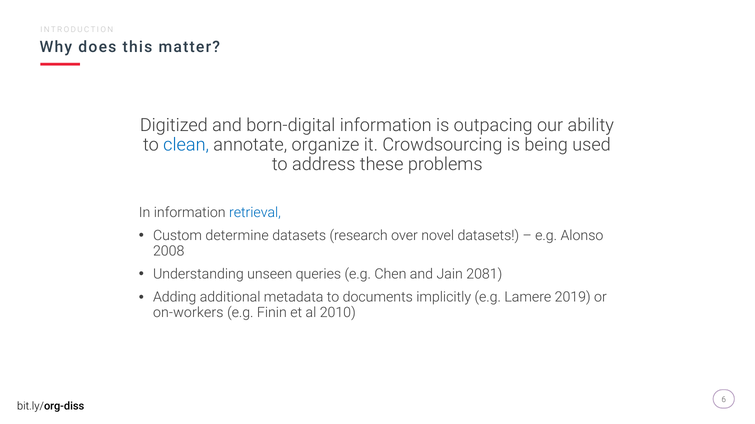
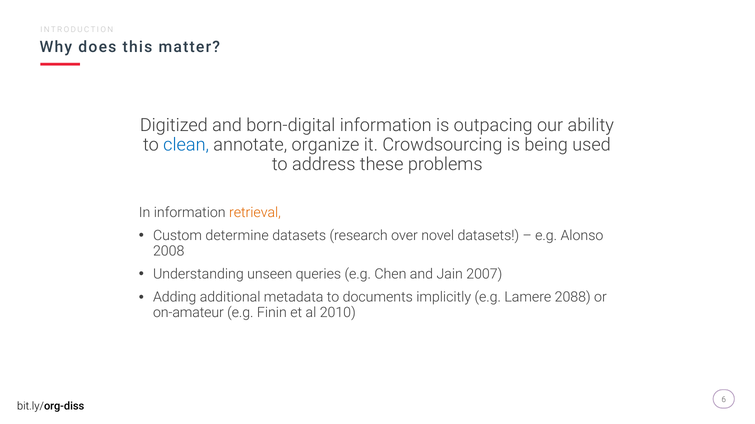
retrieval colour: blue -> orange
2081: 2081 -> 2007
2019: 2019 -> 2088
on-workers: on-workers -> on-amateur
